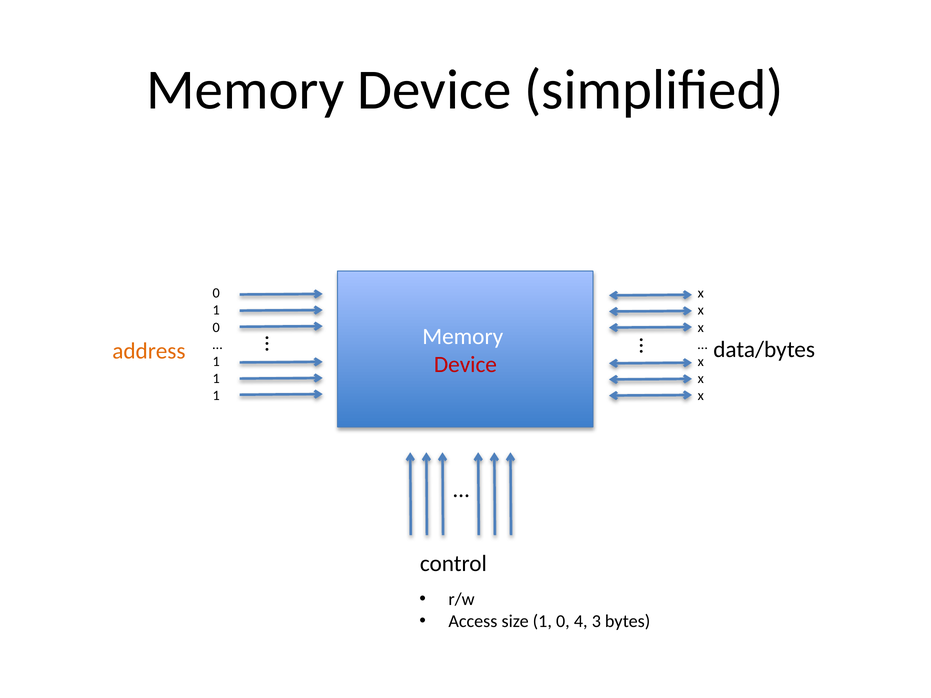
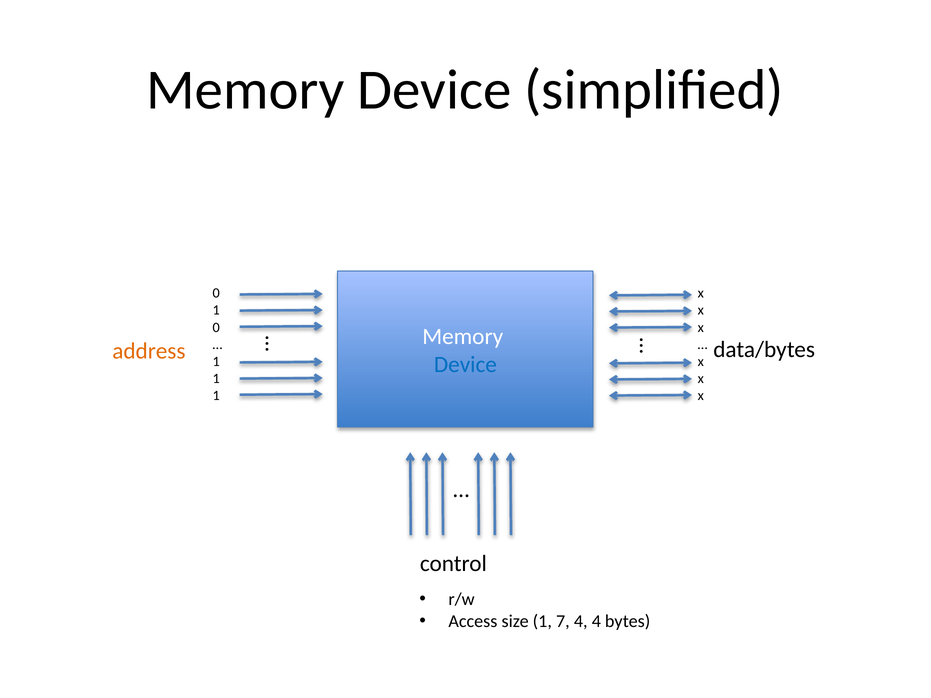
Device at (465, 365) colour: red -> blue
size 1 0: 0 -> 7
4 3: 3 -> 4
